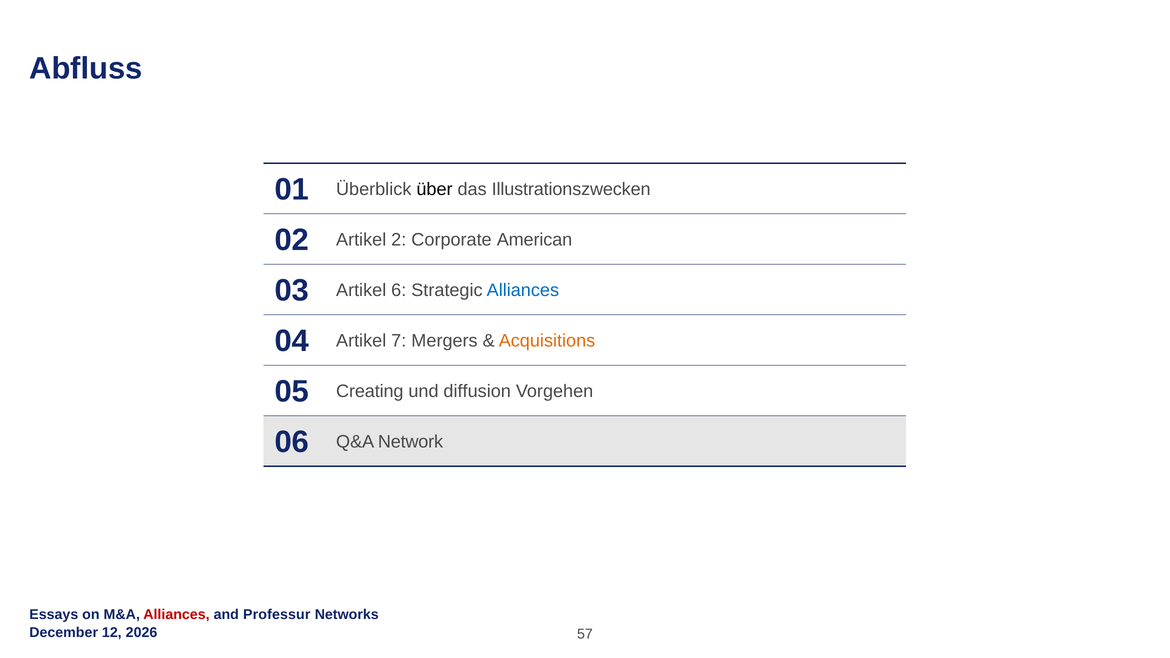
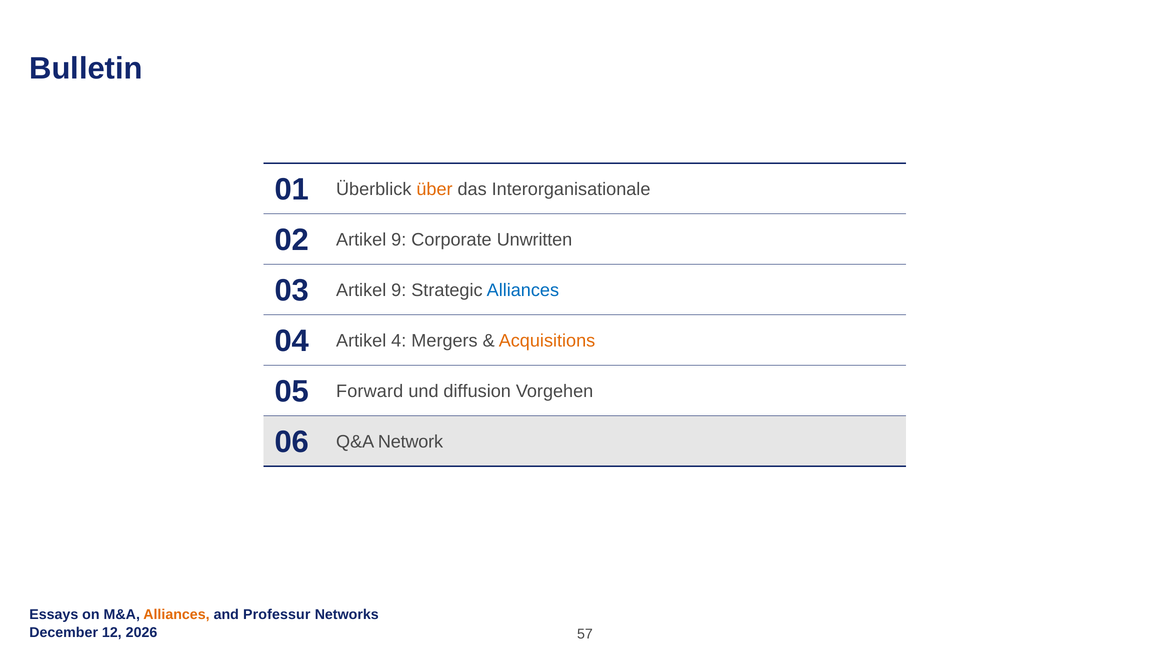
Abfluss: Abfluss -> Bulletin
über colour: black -> orange
Illustrationszwecken: Illustrationszwecken -> Interorganisationale
02 Artikel 2: 2 -> 9
American: American -> Unwritten
03 Artikel 6: 6 -> 9
7: 7 -> 4
Creating: Creating -> Forward
Alliances at (176, 615) colour: red -> orange
